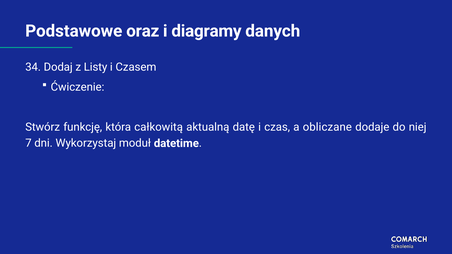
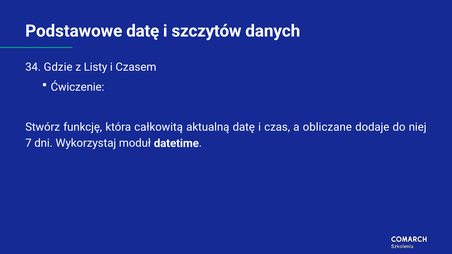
Podstawowe oraz: oraz -> datę
diagramy: diagramy -> szczytów
Dodaj: Dodaj -> Gdzie
